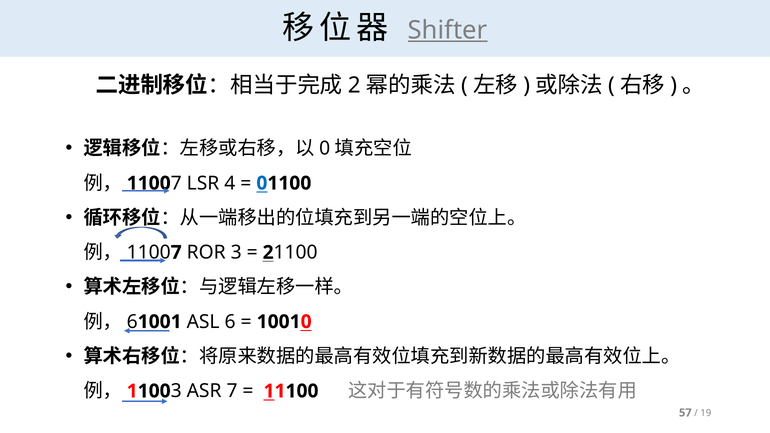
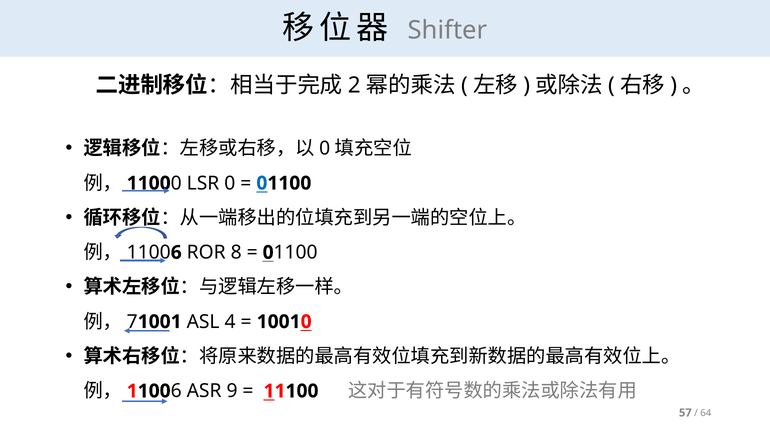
Shifter underline: present -> none
7 at (176, 183): 7 -> 0
LSR 4: 4 -> 0
7 at (176, 253): 7 -> 6
ROR 3: 3 -> 8
2 at (268, 253): 2 -> 0
6 at (132, 322): 6 -> 7
ASL 6: 6 -> 4
3 at (176, 391): 3 -> 6
ASR 7: 7 -> 9
19: 19 -> 64
